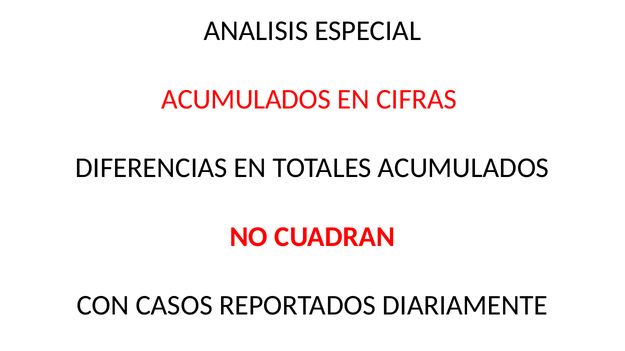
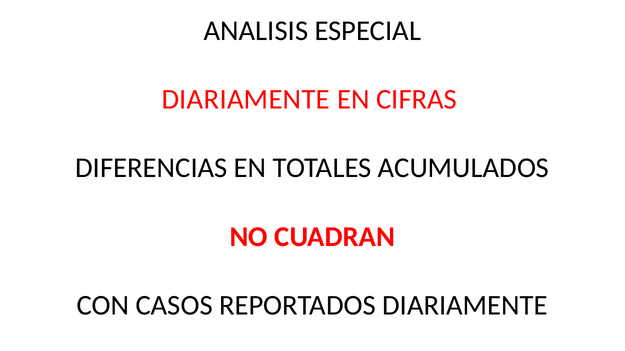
ACUMULADOS at (246, 100): ACUMULADOS -> DIARIAMENTE
